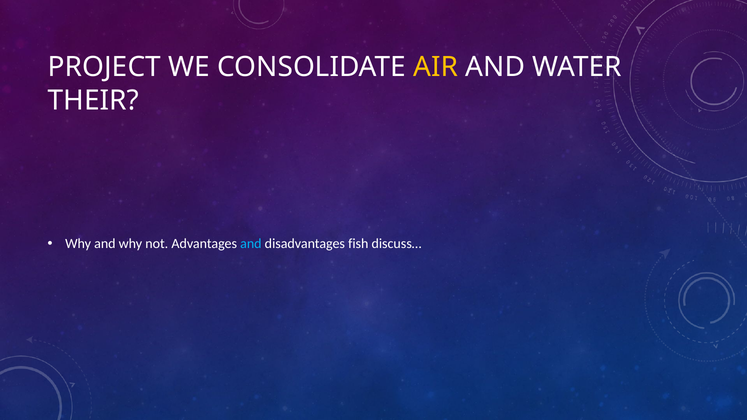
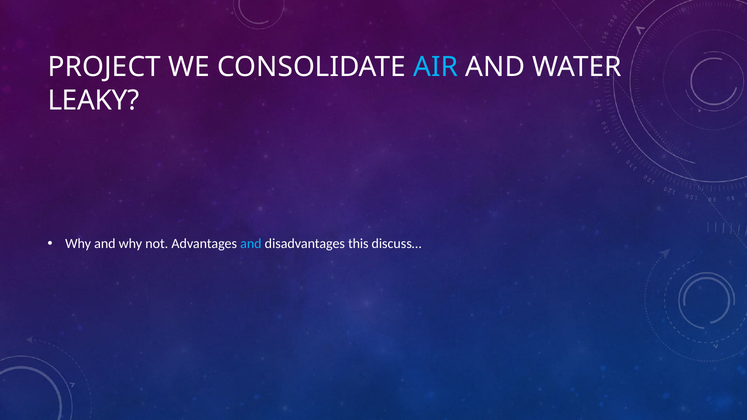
AIR colour: yellow -> light blue
THEIR: THEIR -> LEAKY
fish: fish -> this
